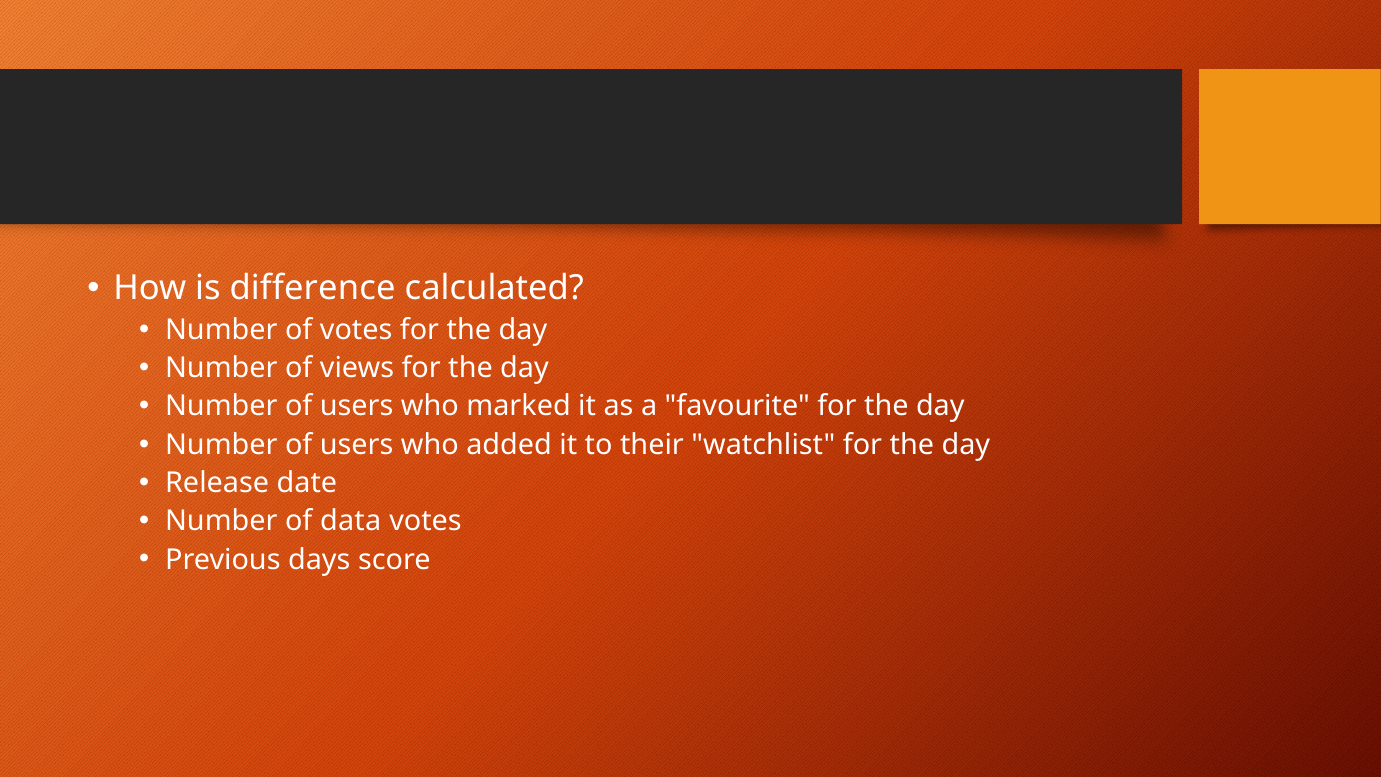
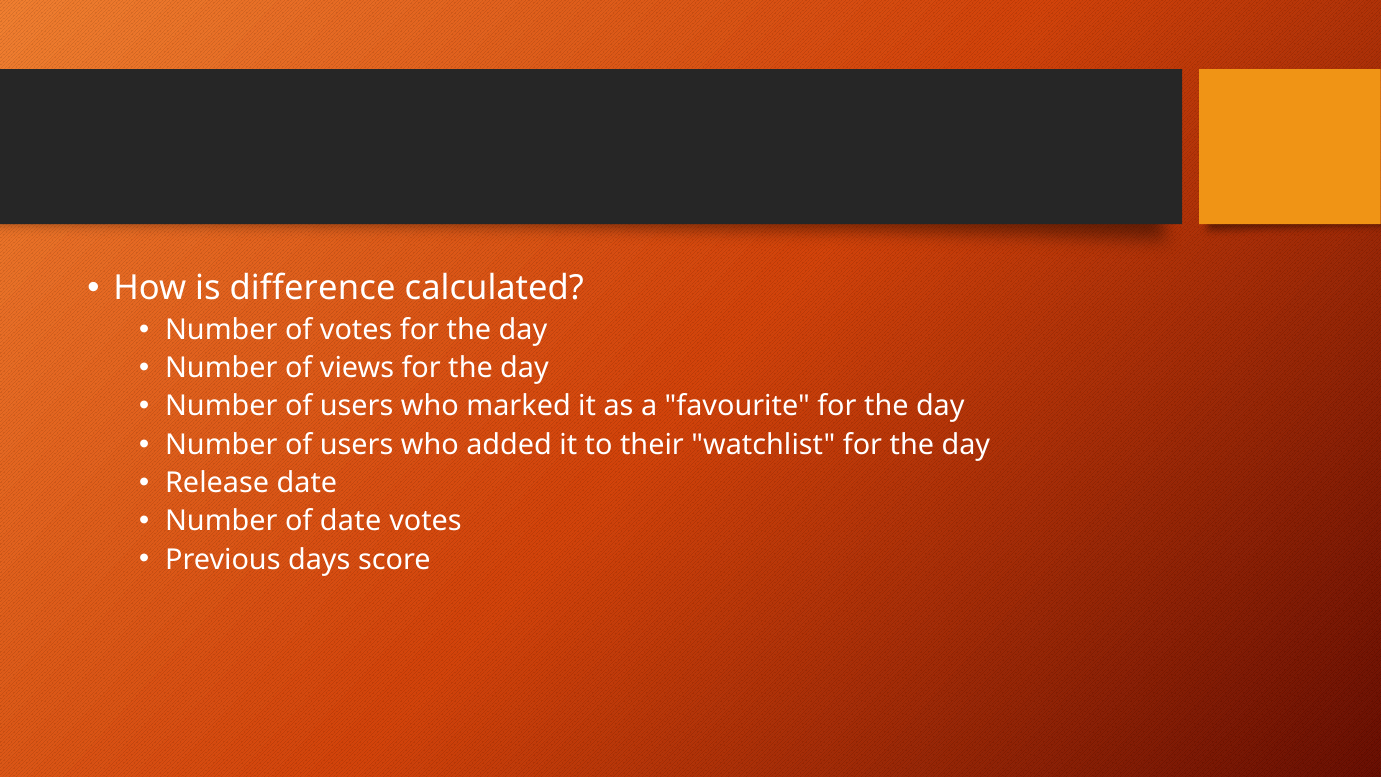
of data: data -> date
